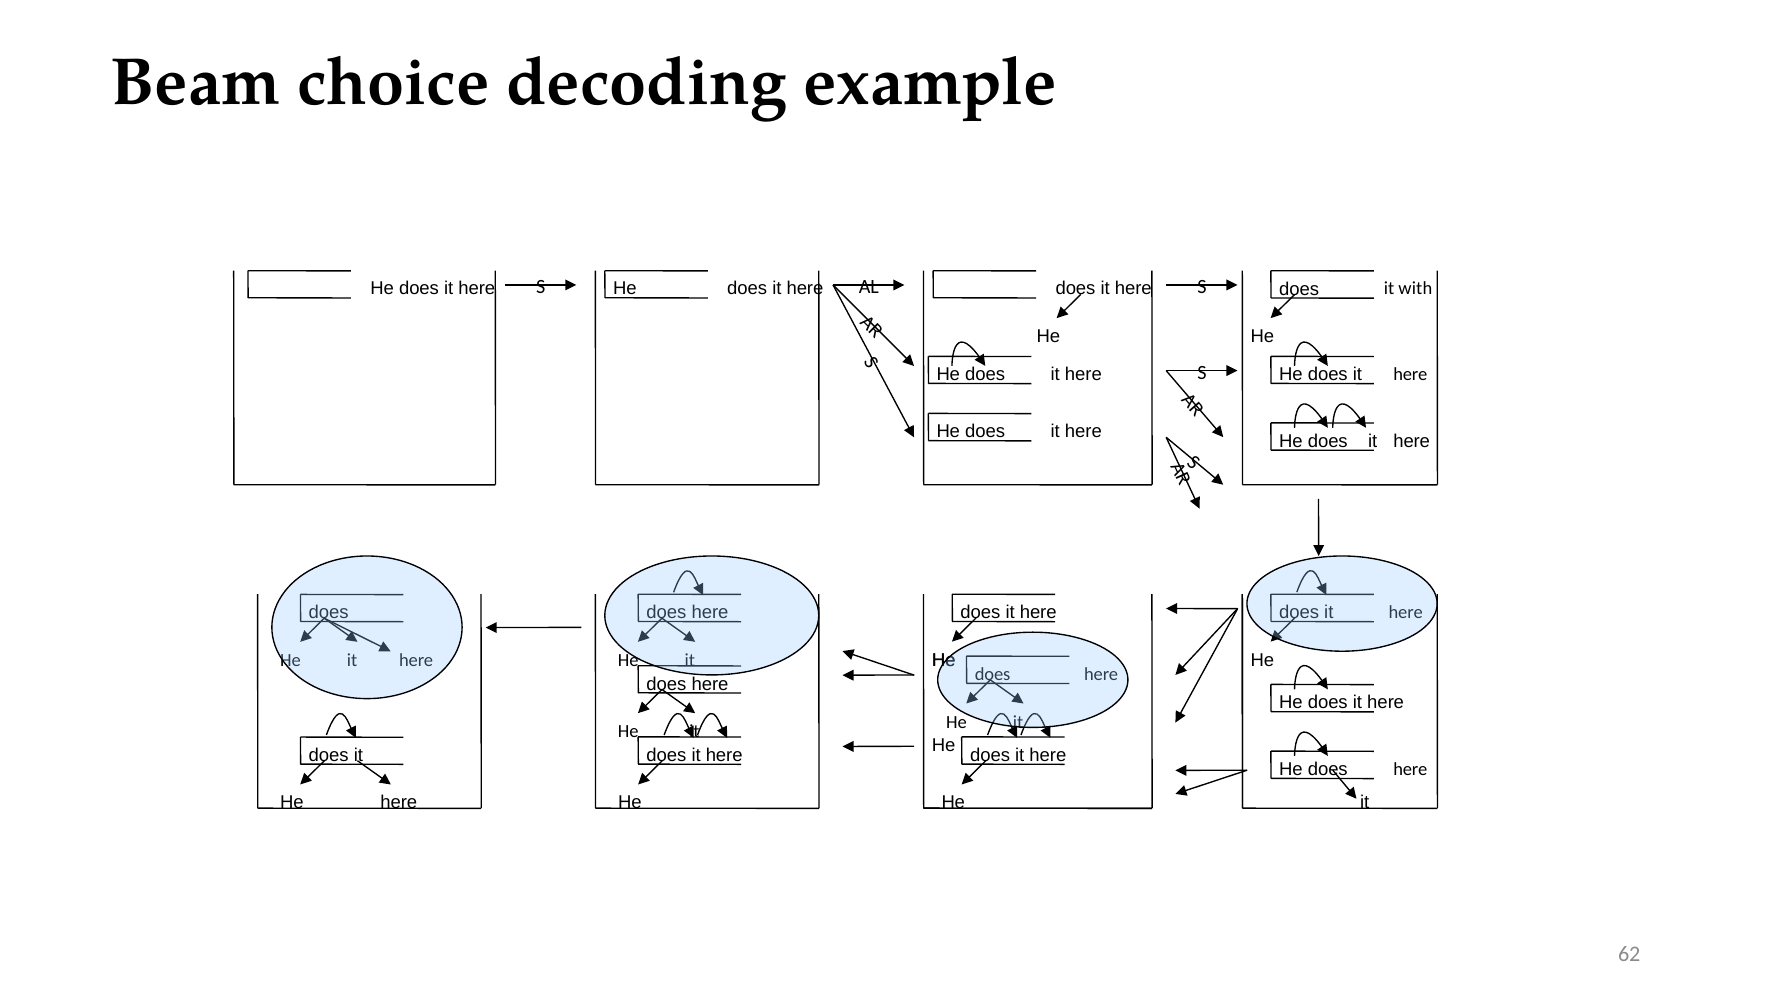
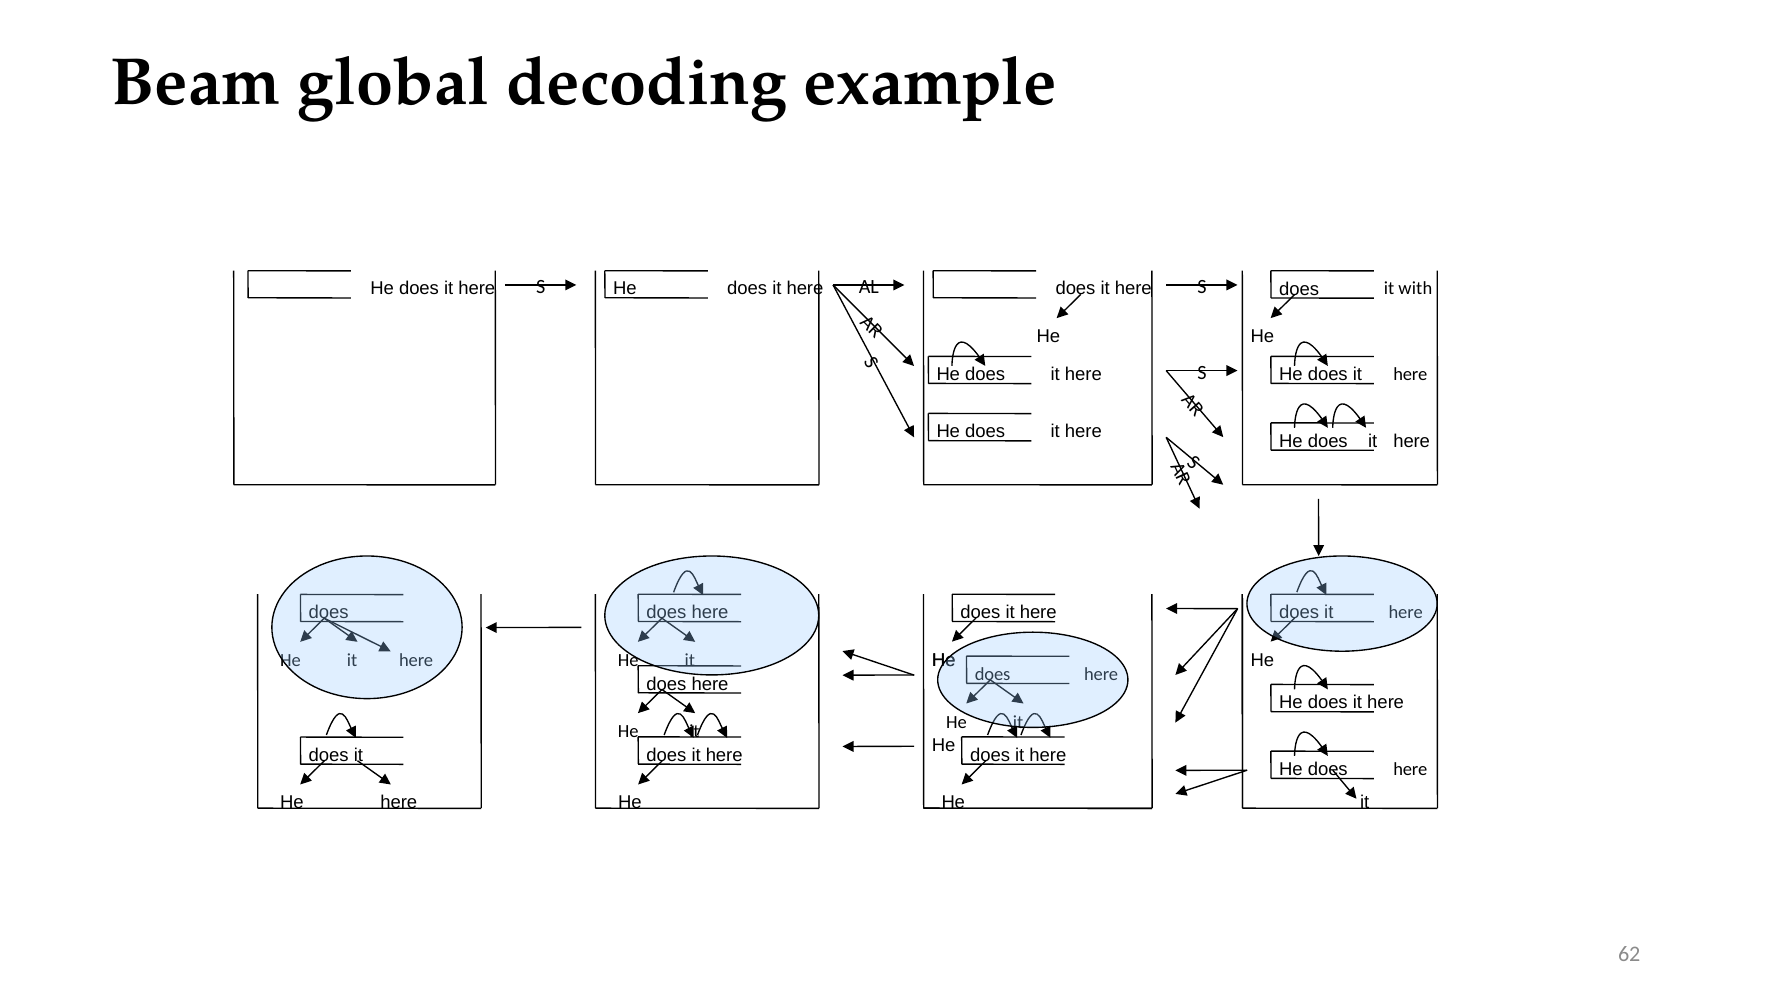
choice: choice -> global
